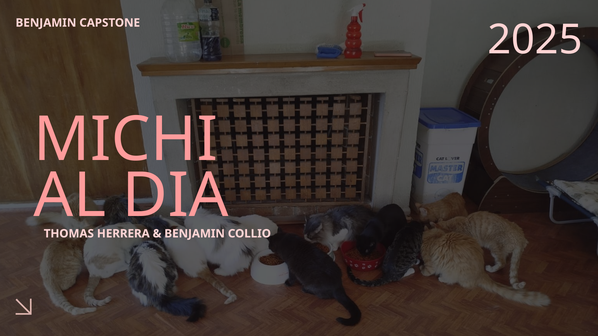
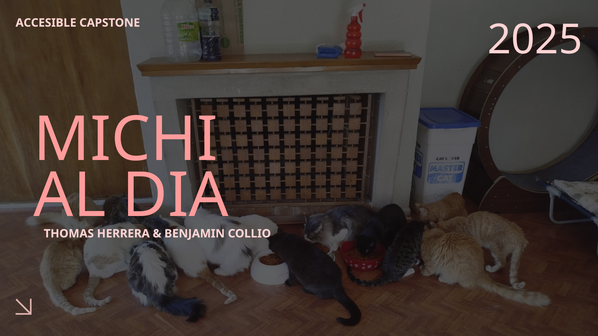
BENJAMIN at (46, 23): BENJAMIN -> ACCESIBLE
